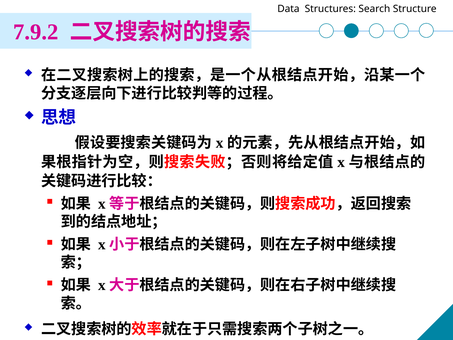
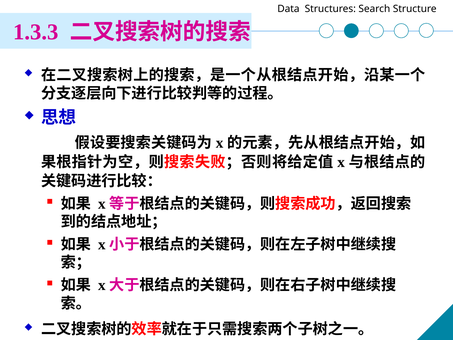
7.9.2: 7.9.2 -> 1.3.3
